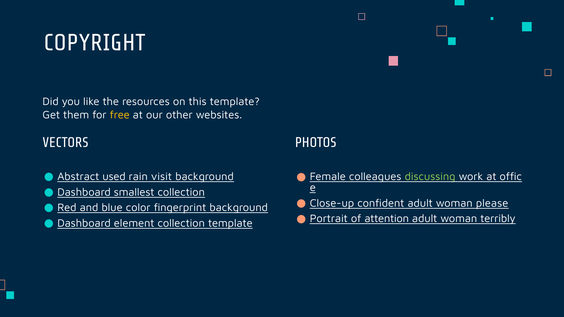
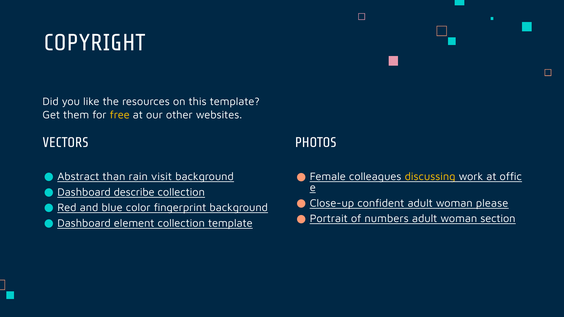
used: used -> than
discussing colour: light green -> yellow
smallest: smallest -> describe
attention: attention -> numbers
terribly: terribly -> section
